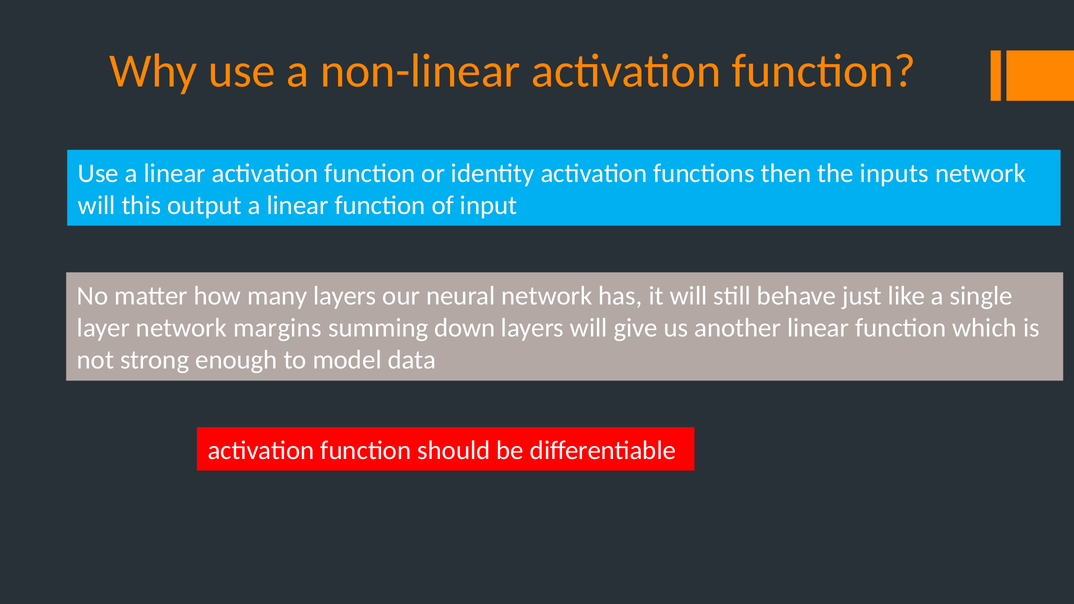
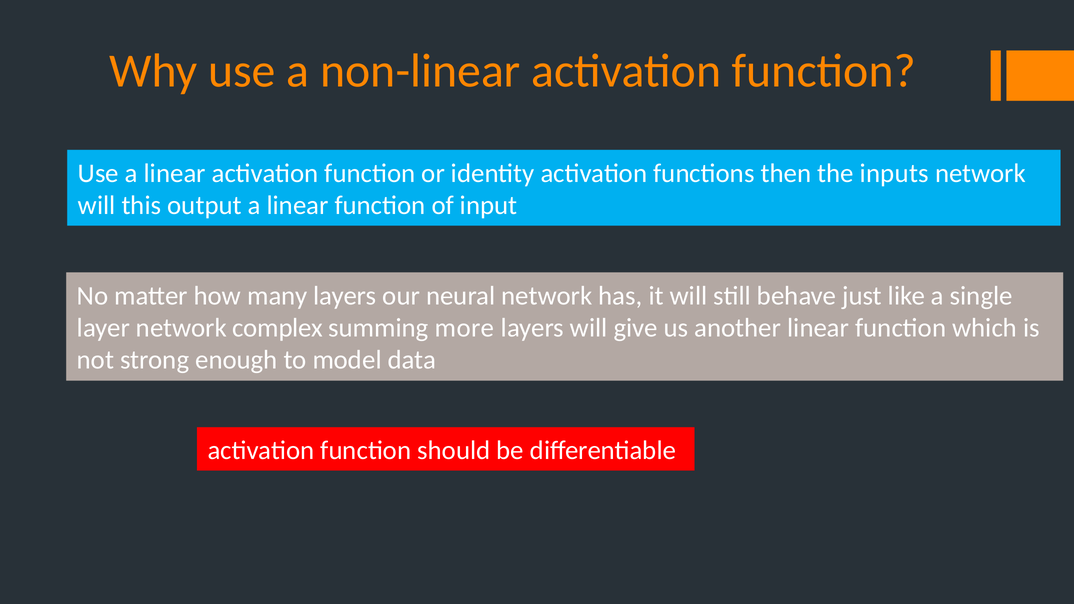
margins: margins -> complex
down: down -> more
